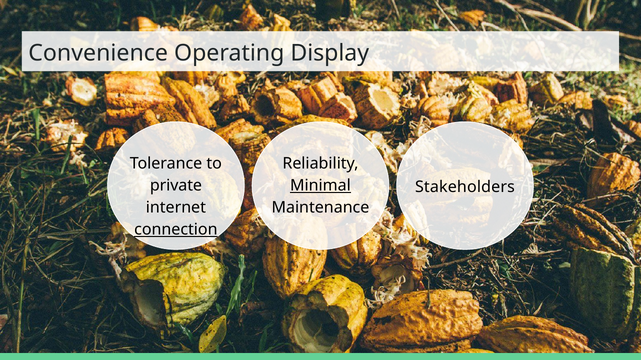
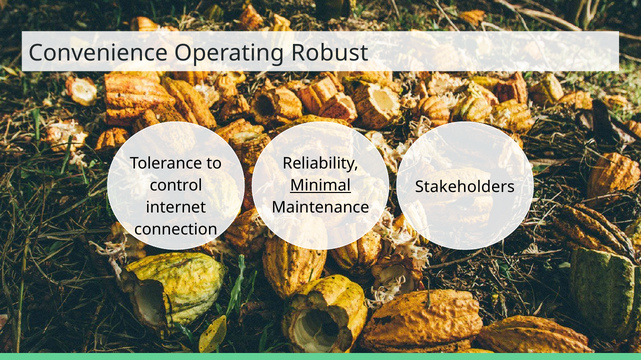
Display: Display -> Robust
private: private -> control
connection underline: present -> none
